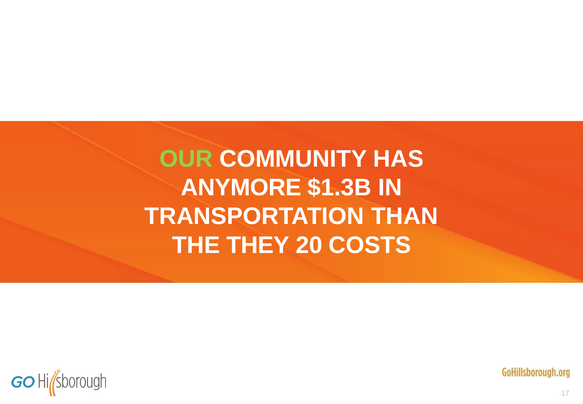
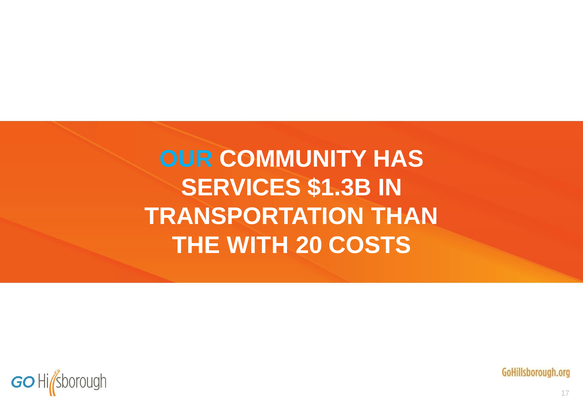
OUR colour: light green -> light blue
ANYMORE: ANYMORE -> SERVICES
THEY: THEY -> WITH
